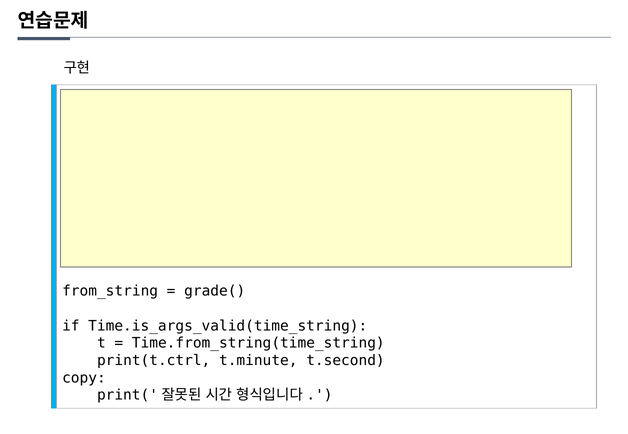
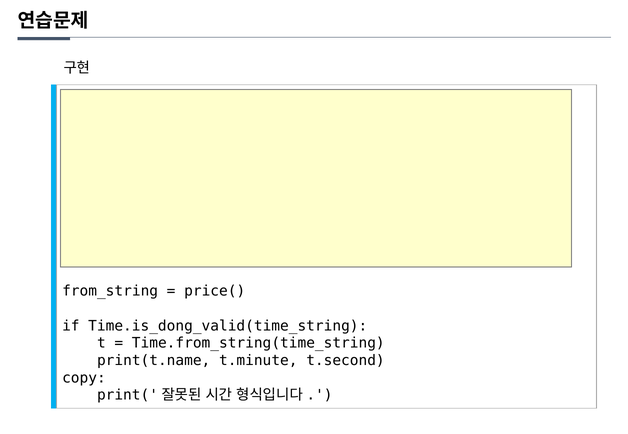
grade(: grade( -> price(
Time.is_args_valid(time_string: Time.is_args_valid(time_string -> Time.is_dong_valid(time_string
print(t.ctrl: print(t.ctrl -> print(t.name
